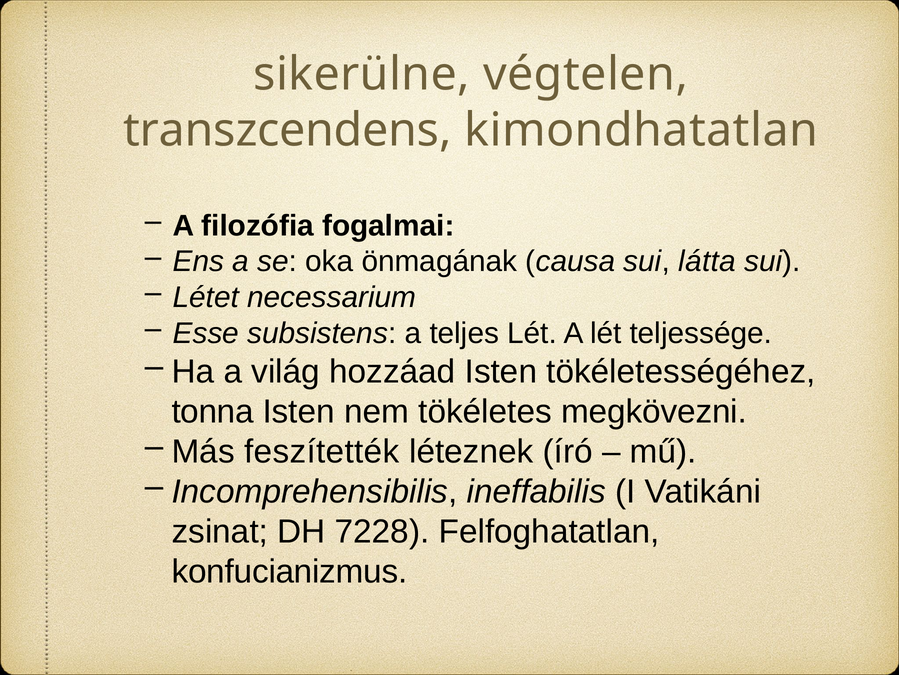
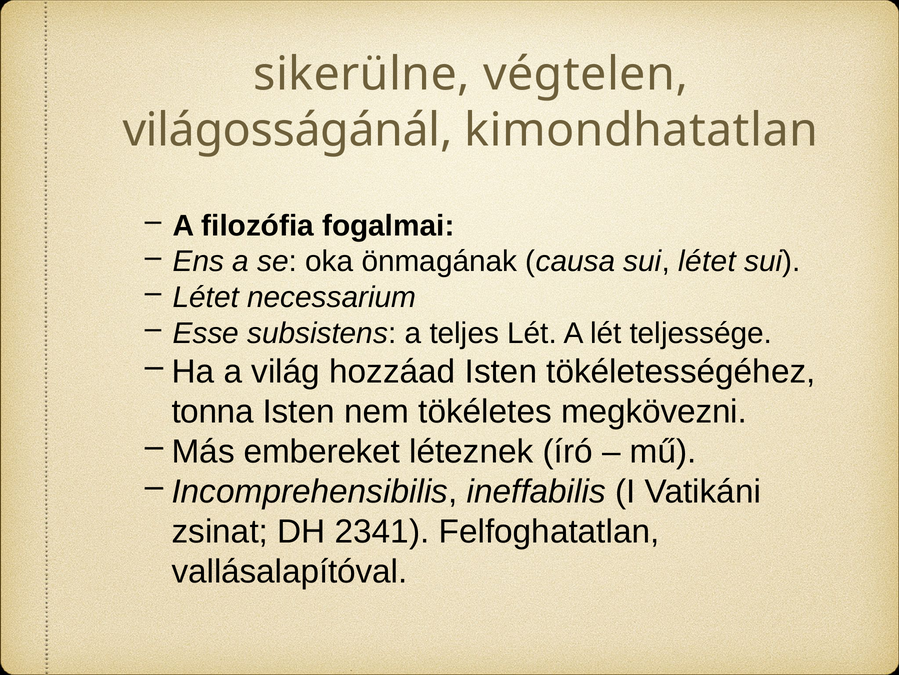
transzcendens: transzcendens -> világosságánál
sui látta: látta -> létet
feszítették: feszítették -> embereket
7228: 7228 -> 2341
konfucianizmus: konfucianizmus -> vallásalapítóval
